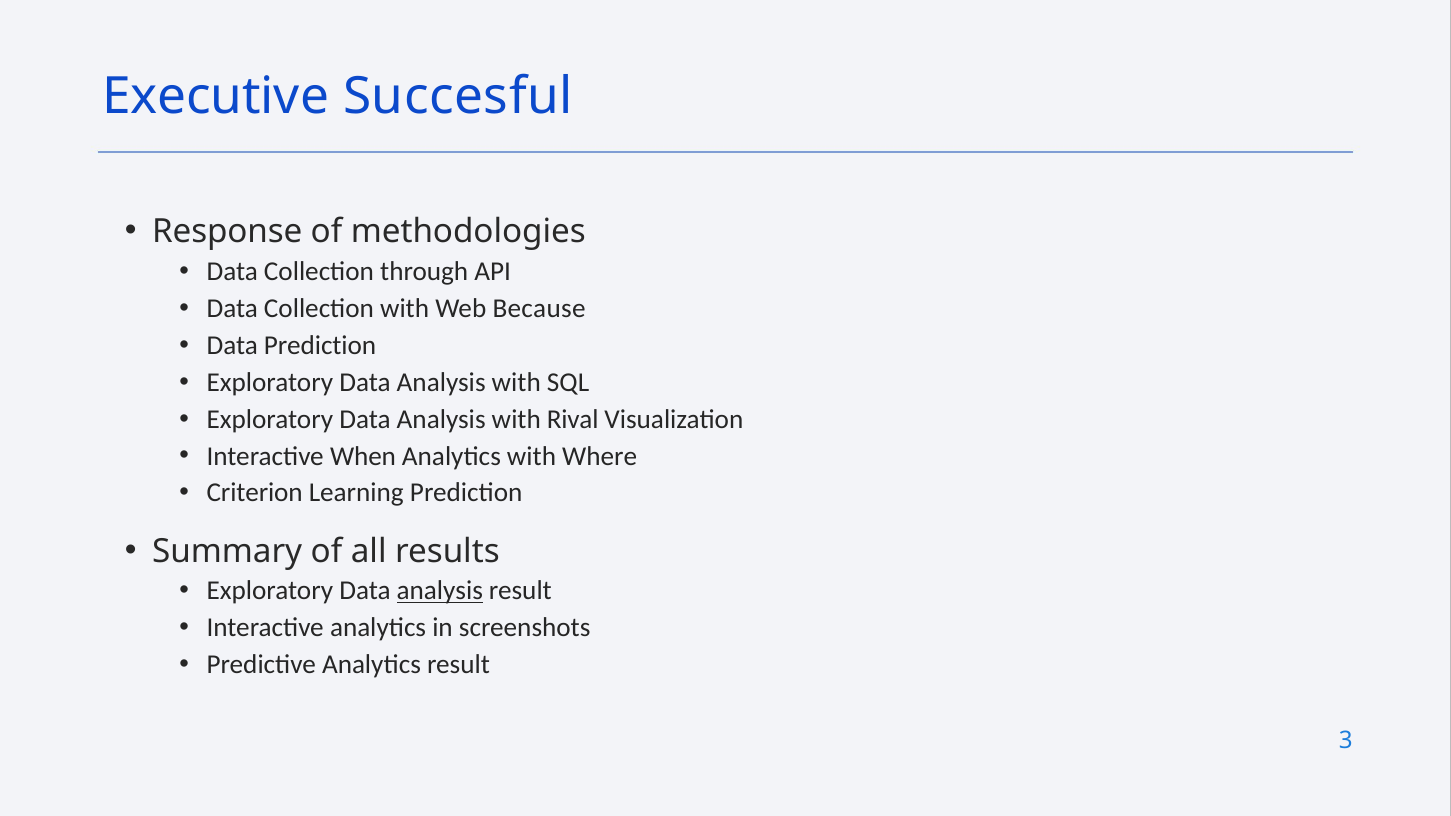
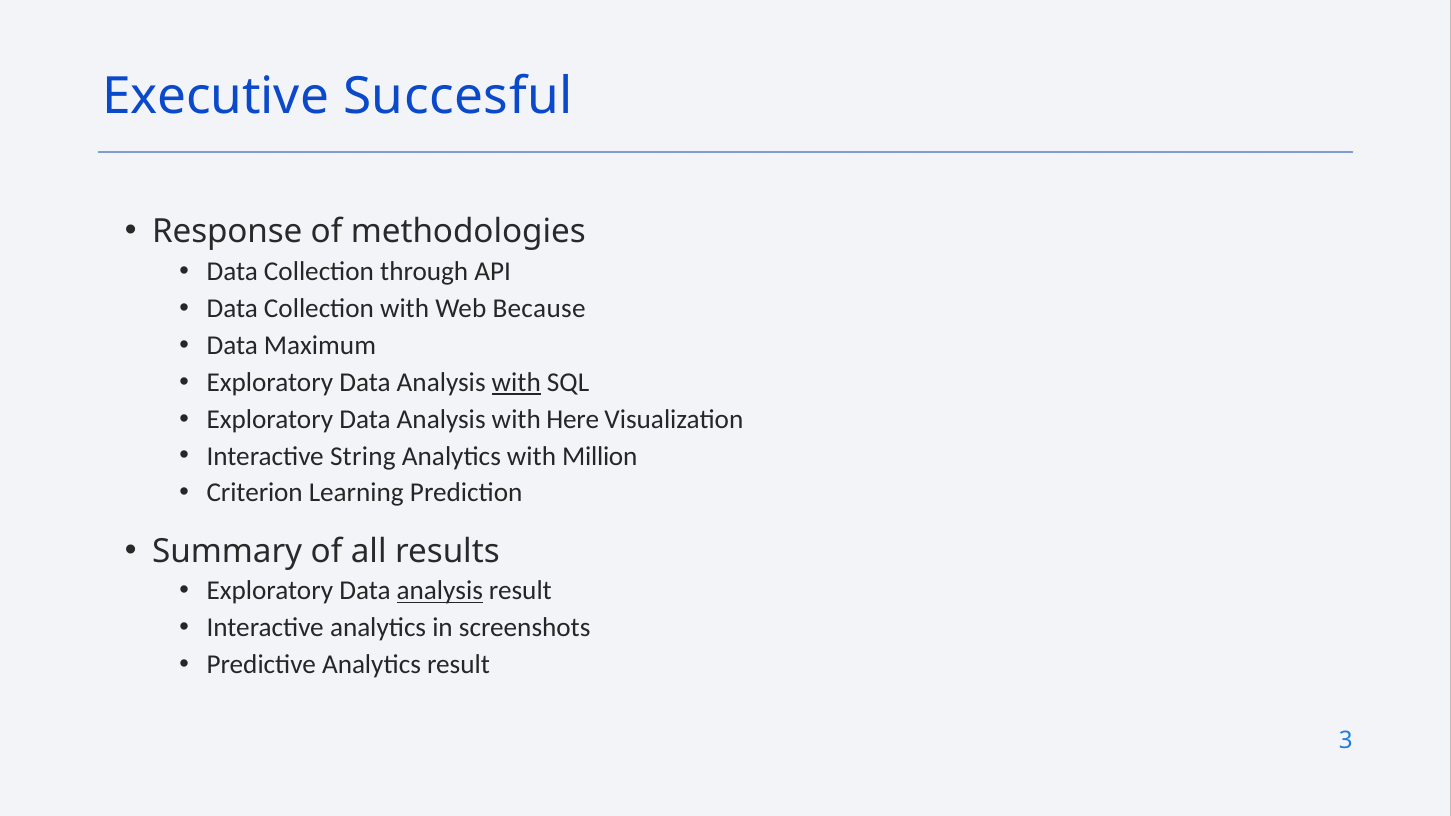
Data Prediction: Prediction -> Maximum
with at (516, 382) underline: none -> present
Rival: Rival -> Here
When: When -> String
Where: Where -> Million
